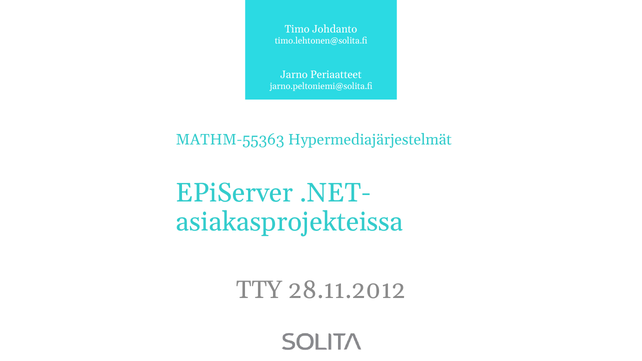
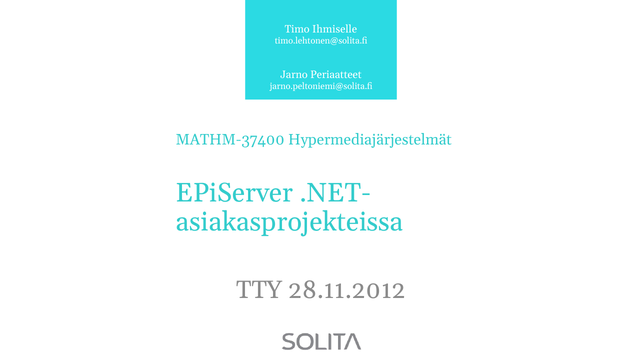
Johdanto: Johdanto -> Ihmiselle
MATHM-55363: MATHM-55363 -> MATHM-37400
